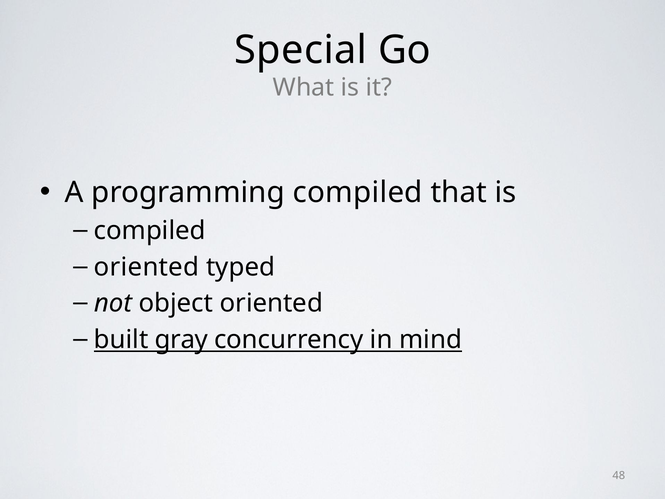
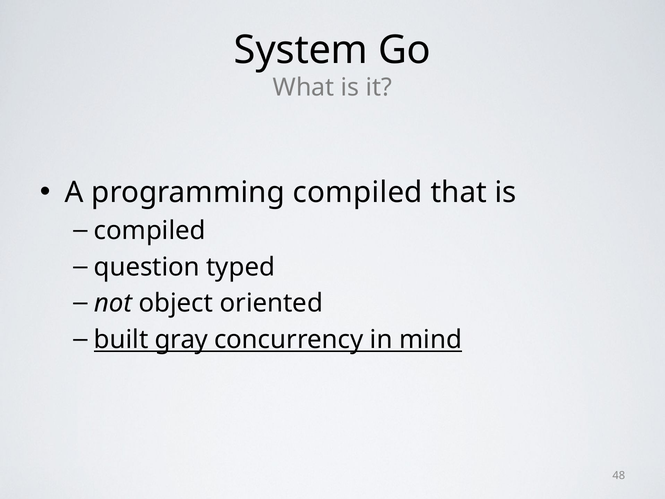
Special: Special -> System
oriented at (147, 267): oriented -> question
